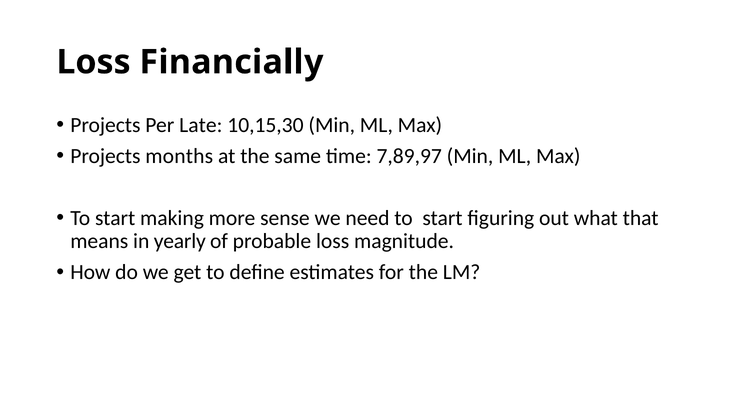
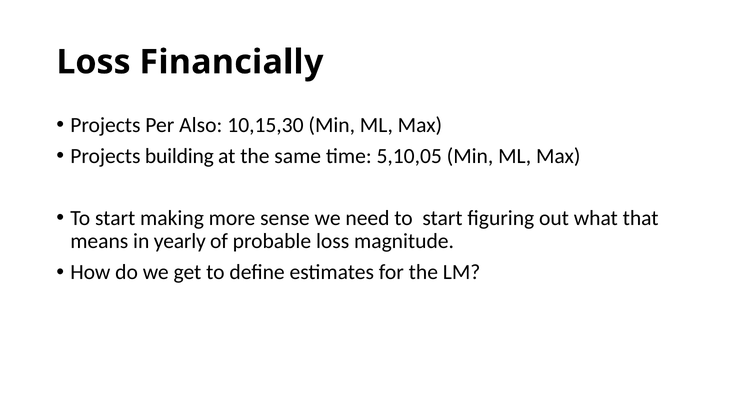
Late: Late -> Also
months: months -> building
7,89,97: 7,89,97 -> 5,10,05
